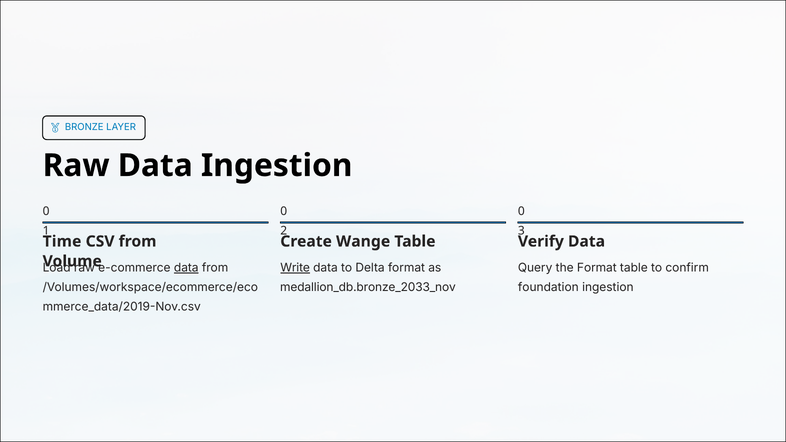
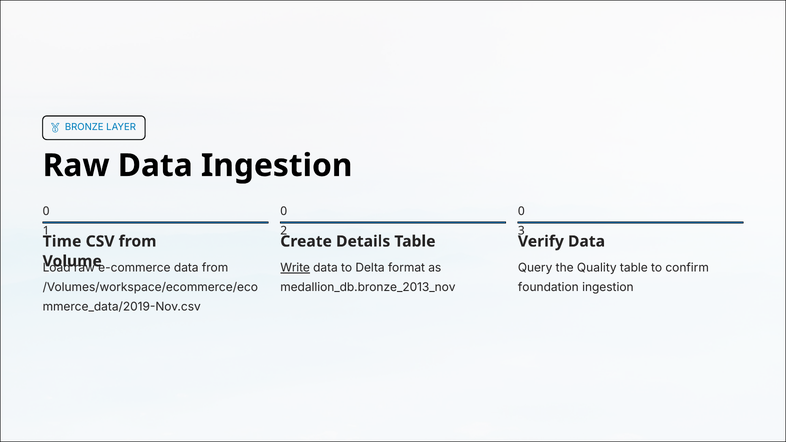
Wange: Wange -> Details
data at (186, 268) underline: present -> none
the Format: Format -> Quality
medallion_db.bronze_2033_nov: medallion_db.bronze_2033_nov -> medallion_db.bronze_2013_nov
